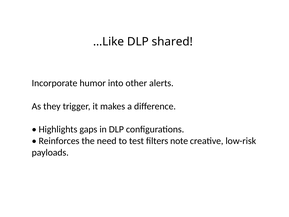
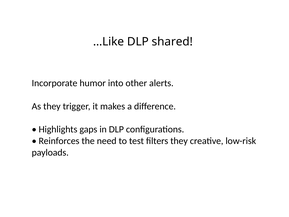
filters note: note -> they
